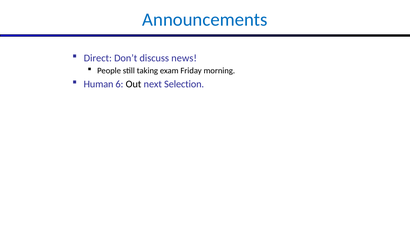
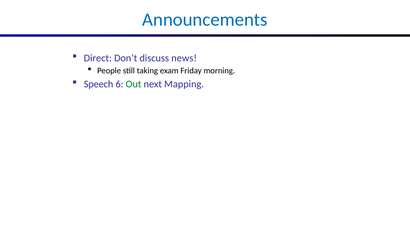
Human: Human -> Speech
Out colour: black -> green
Selection: Selection -> Mapping
